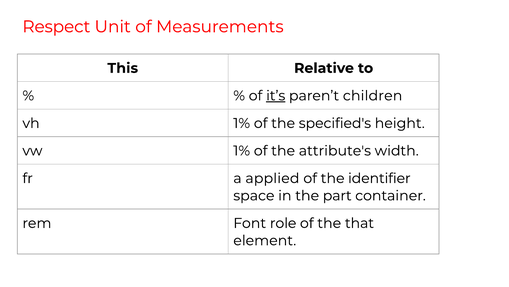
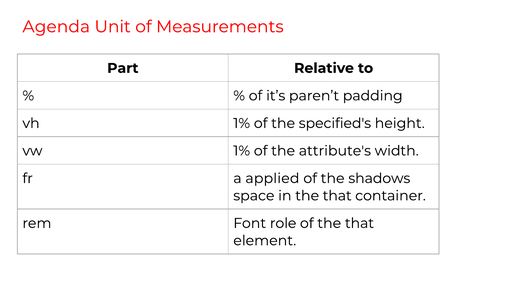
Respect: Respect -> Agenda
This: This -> Part
it’s underline: present -> none
children: children -> padding
identifier: identifier -> shadows
in the part: part -> that
